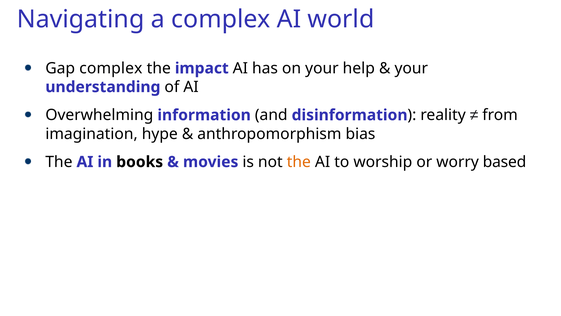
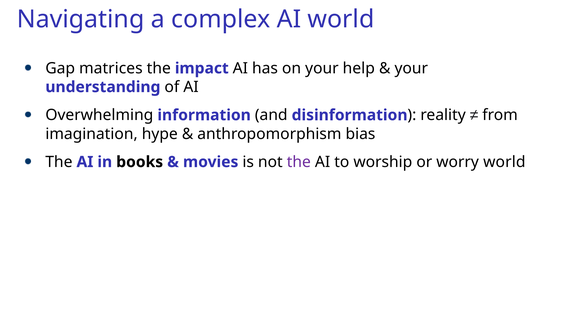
Gap complex: complex -> matrices
the at (299, 162) colour: orange -> purple
worry based: based -> world
